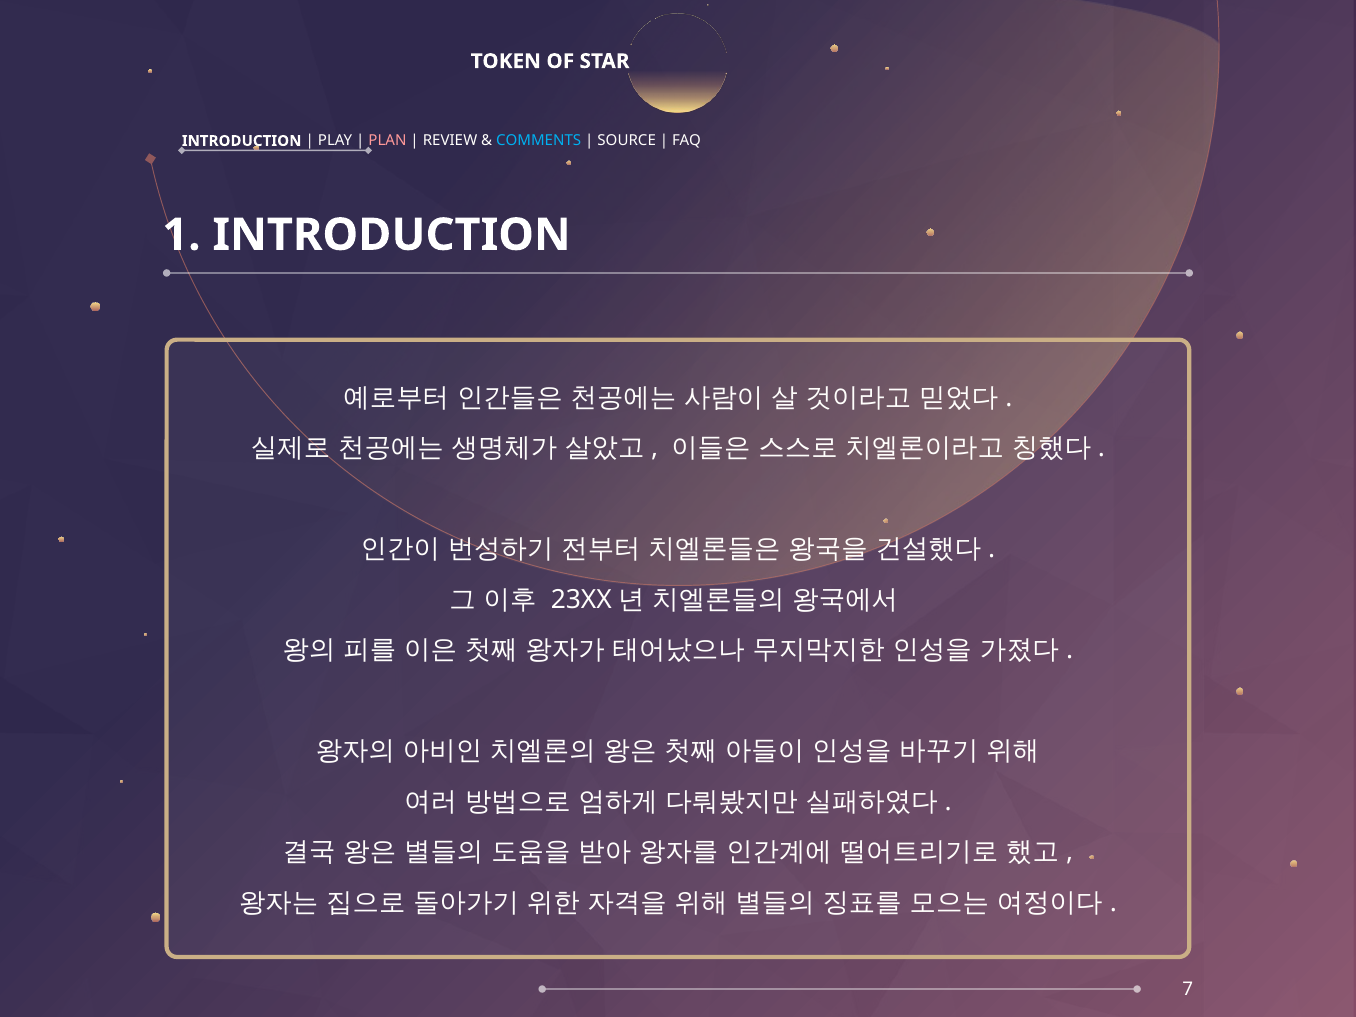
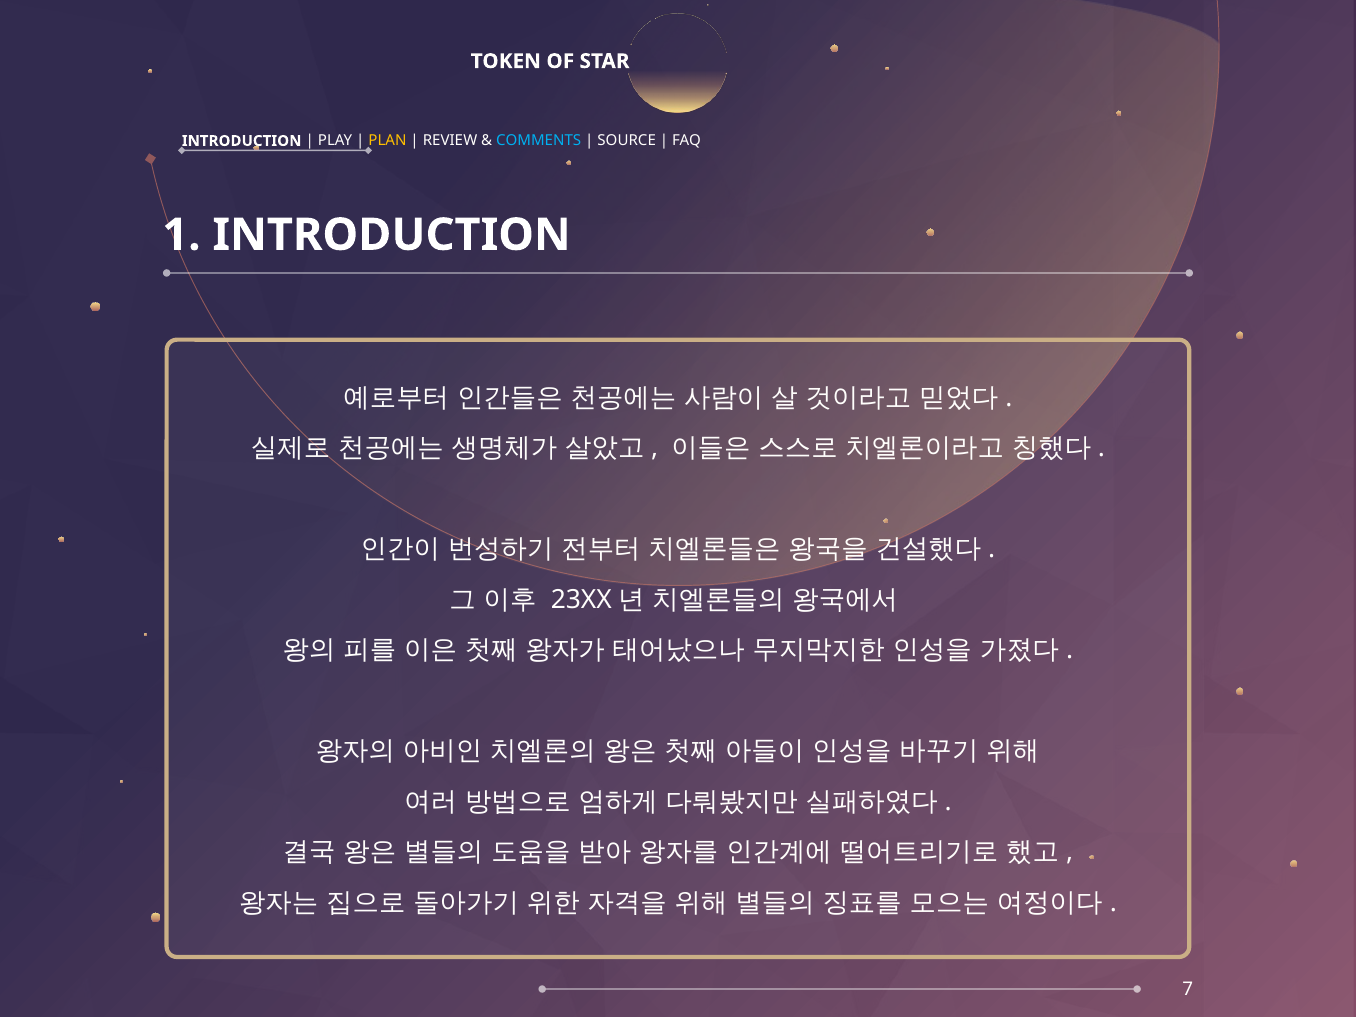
PLAN colour: pink -> yellow
